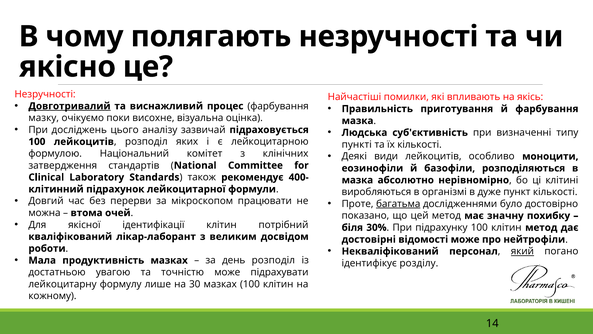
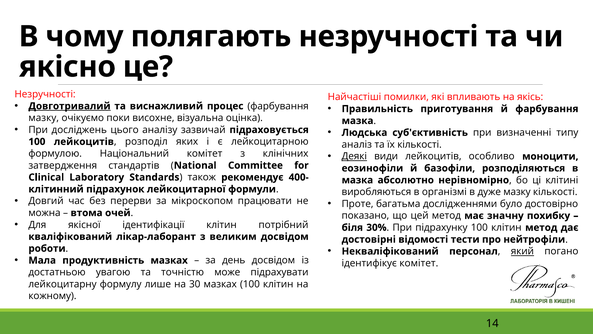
пункті: пункті -> аналіз
Деякі underline: none -> present
дуже пункт: пункт -> мазку
багатьма underline: present -> none
відомості може: може -> тести
день розподіл: розподіл -> досвідом
ідентифікує розділу: розділу -> комітет
